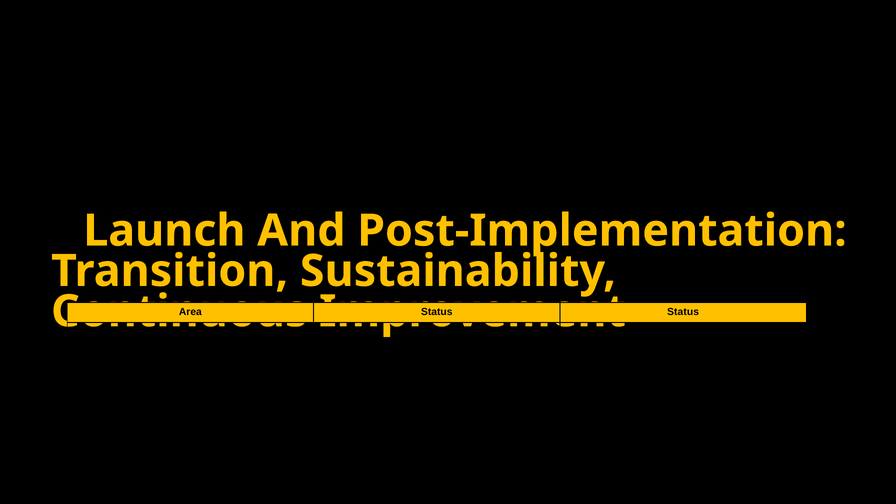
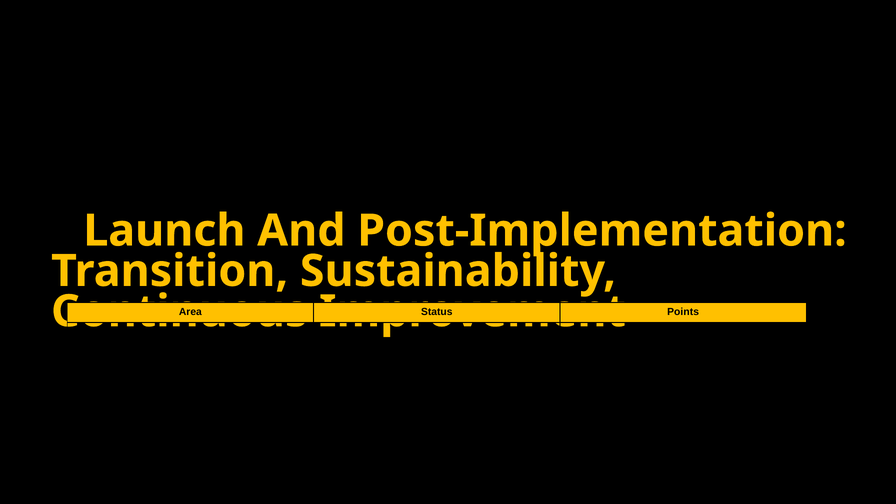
Status at (683, 312): Status -> Points
